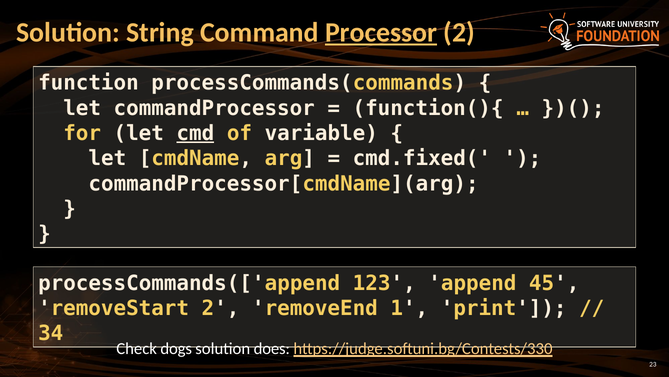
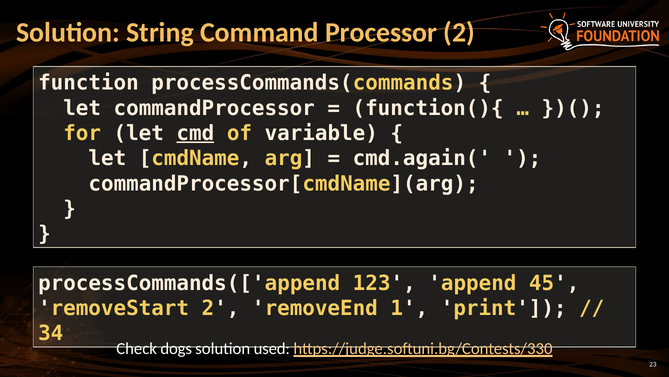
Processor underline: present -> none
cmd.fixed(: cmd.fixed( -> cmd.again(
does: does -> used
